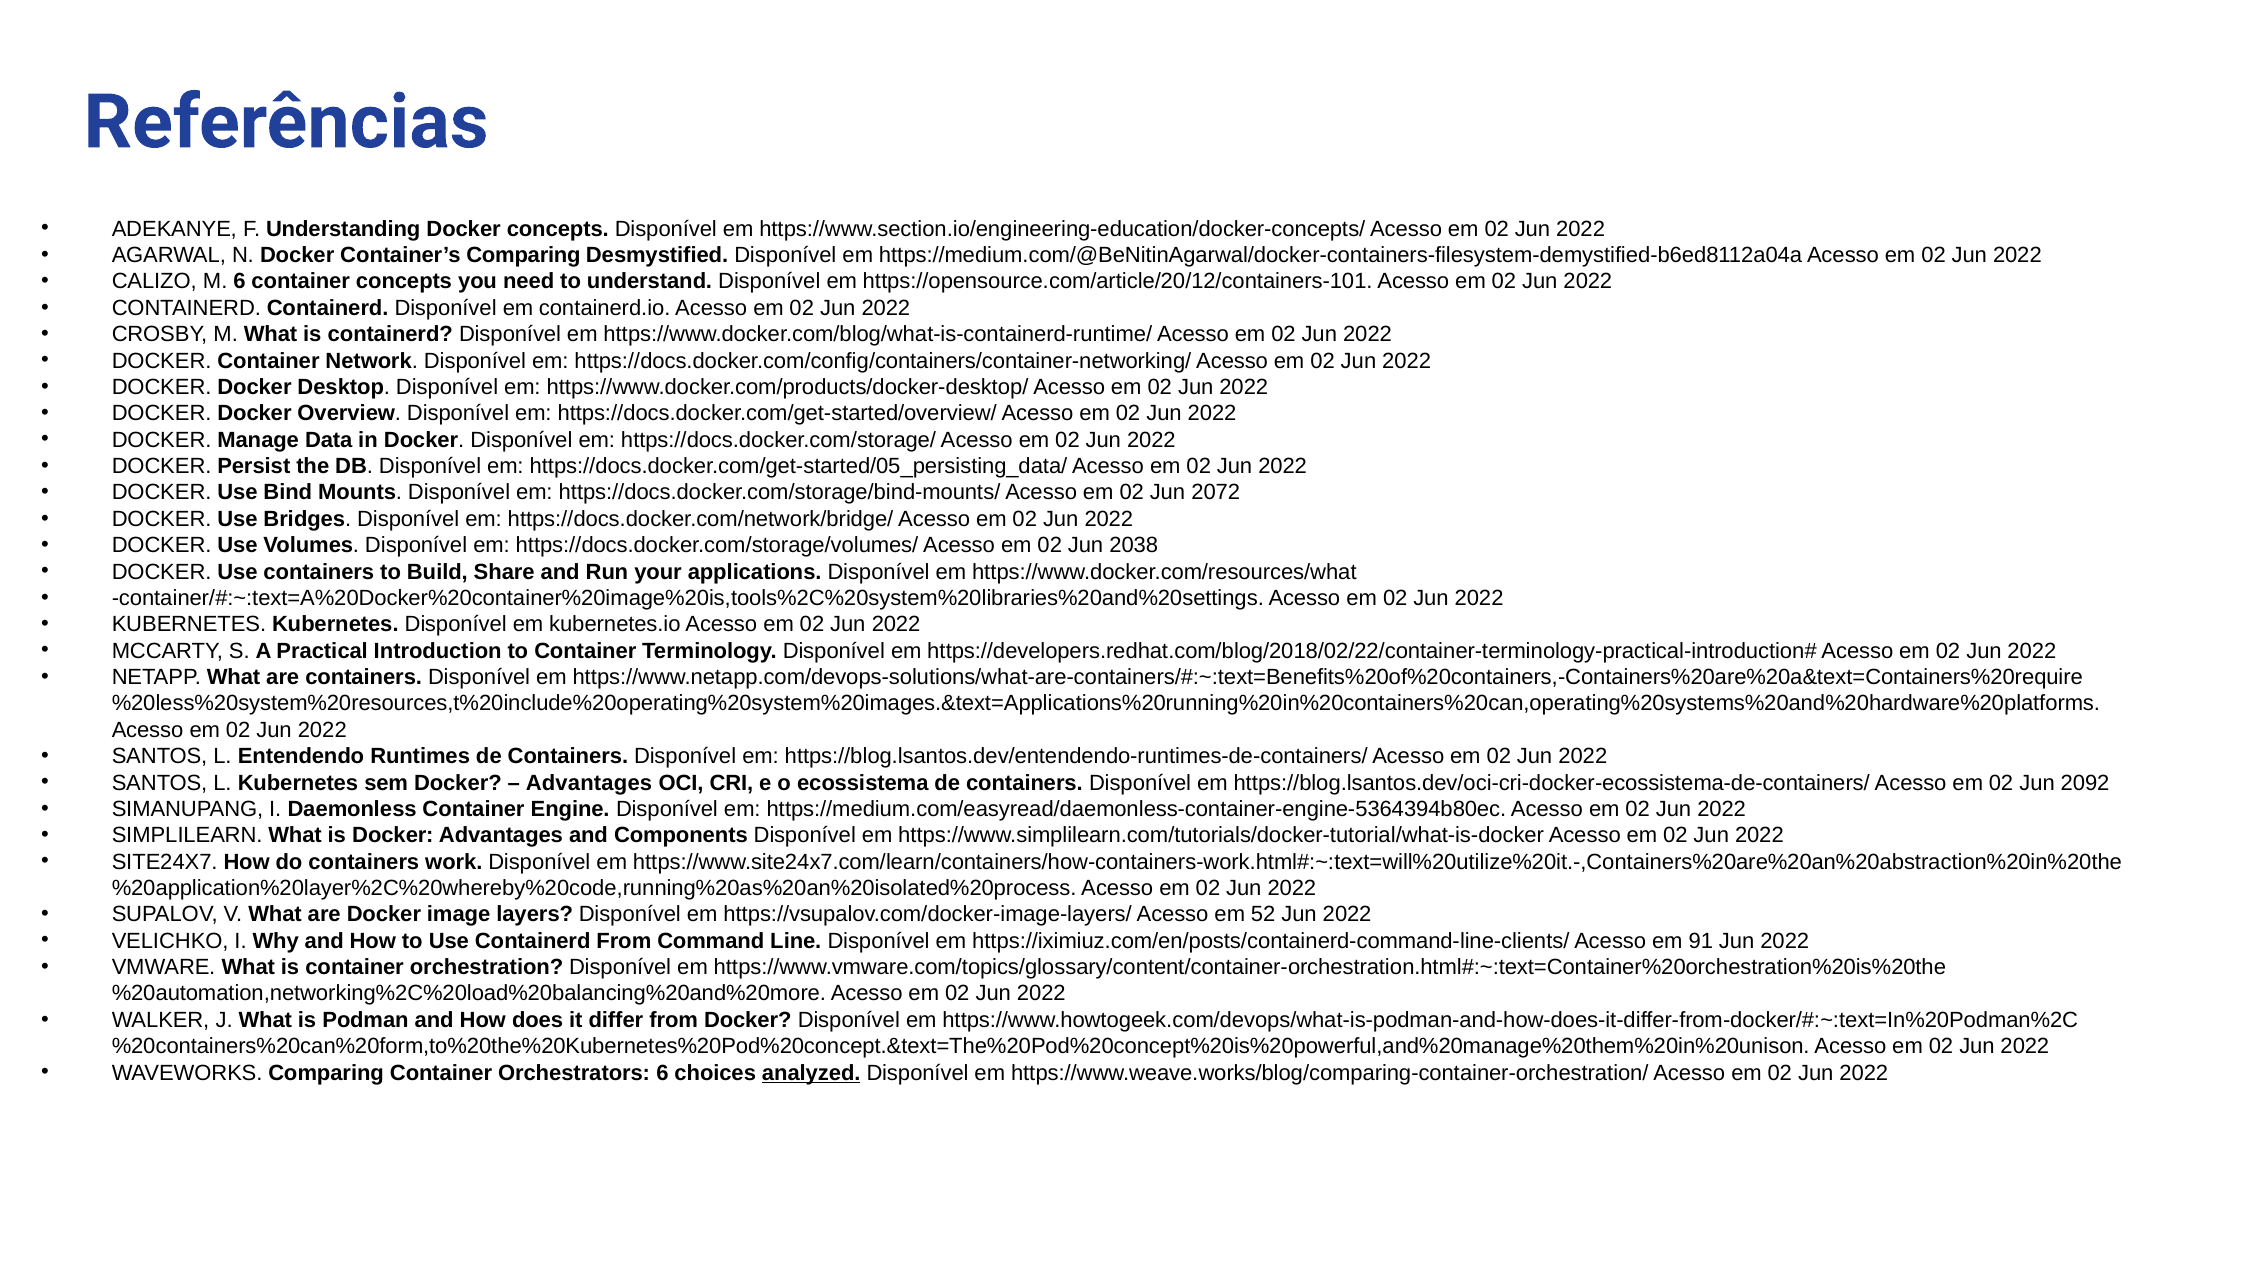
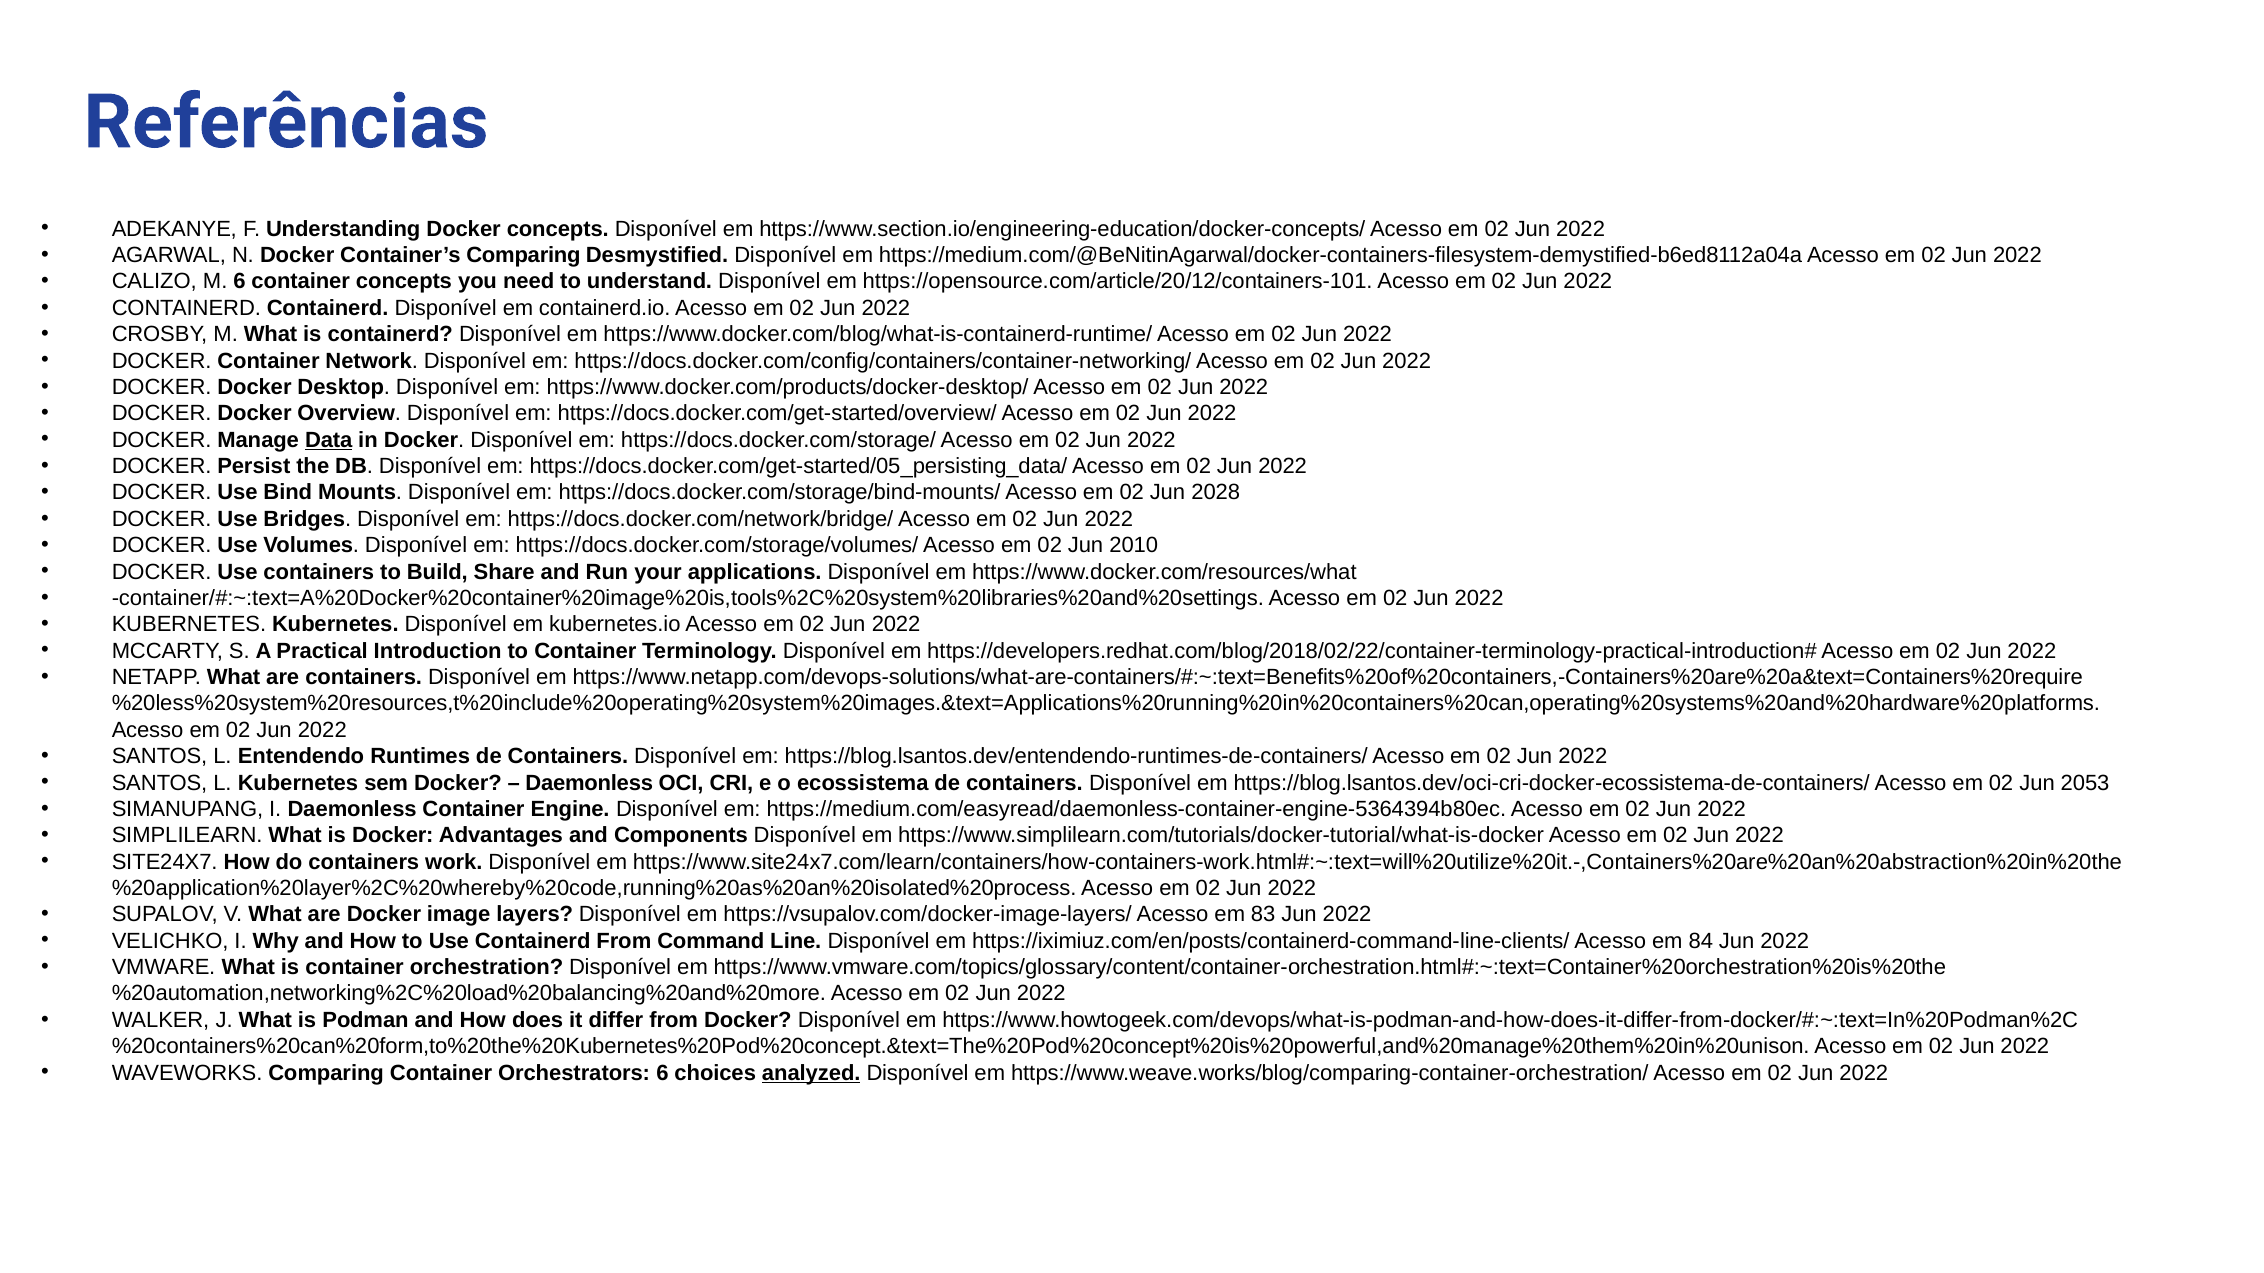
Data underline: none -> present
2072: 2072 -> 2028
2038: 2038 -> 2010
Advantages at (589, 783): Advantages -> Daemonless
2092: 2092 -> 2053
52: 52 -> 83
91: 91 -> 84
